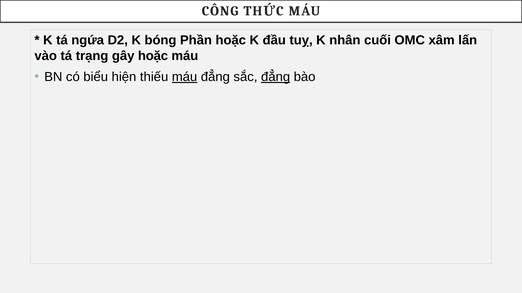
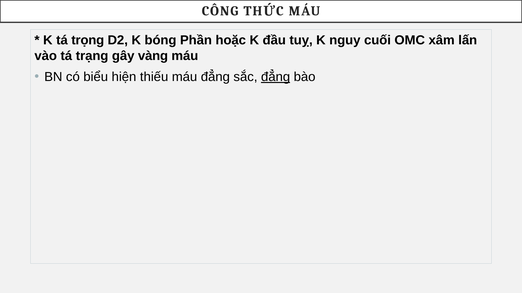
ngứa: ngứa -> trọng
nhân: nhân -> nguy
gây hoặc: hoặc -> vàng
máu at (185, 77) underline: present -> none
